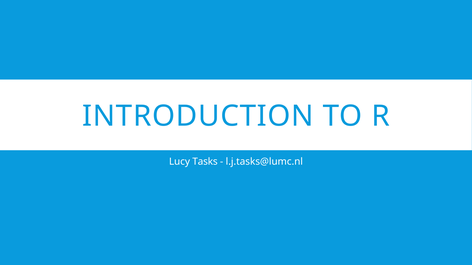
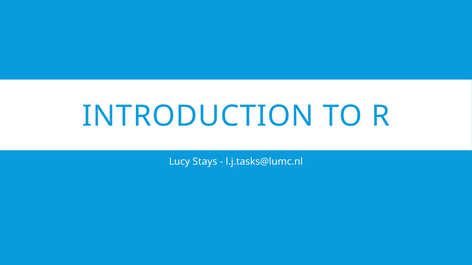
Tasks: Tasks -> Stays
